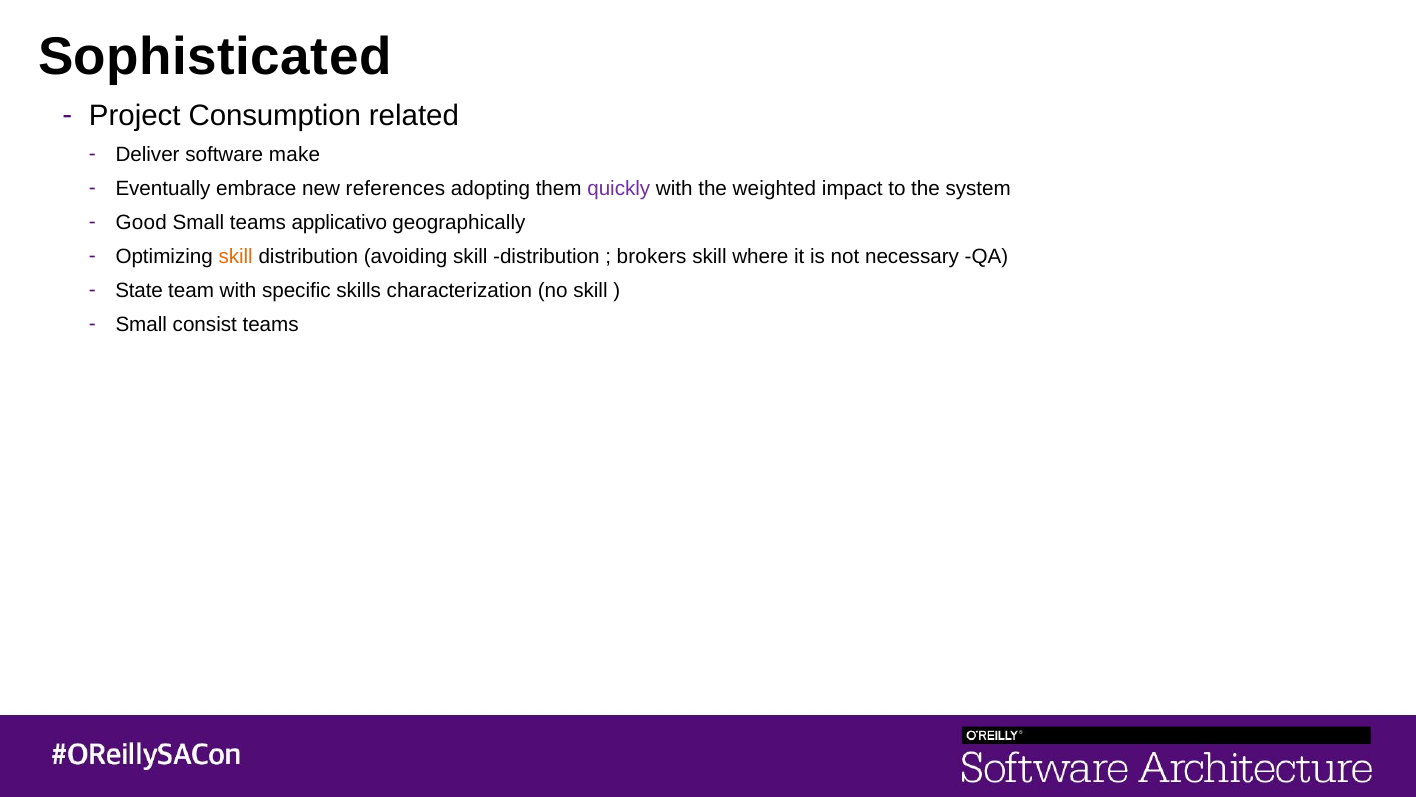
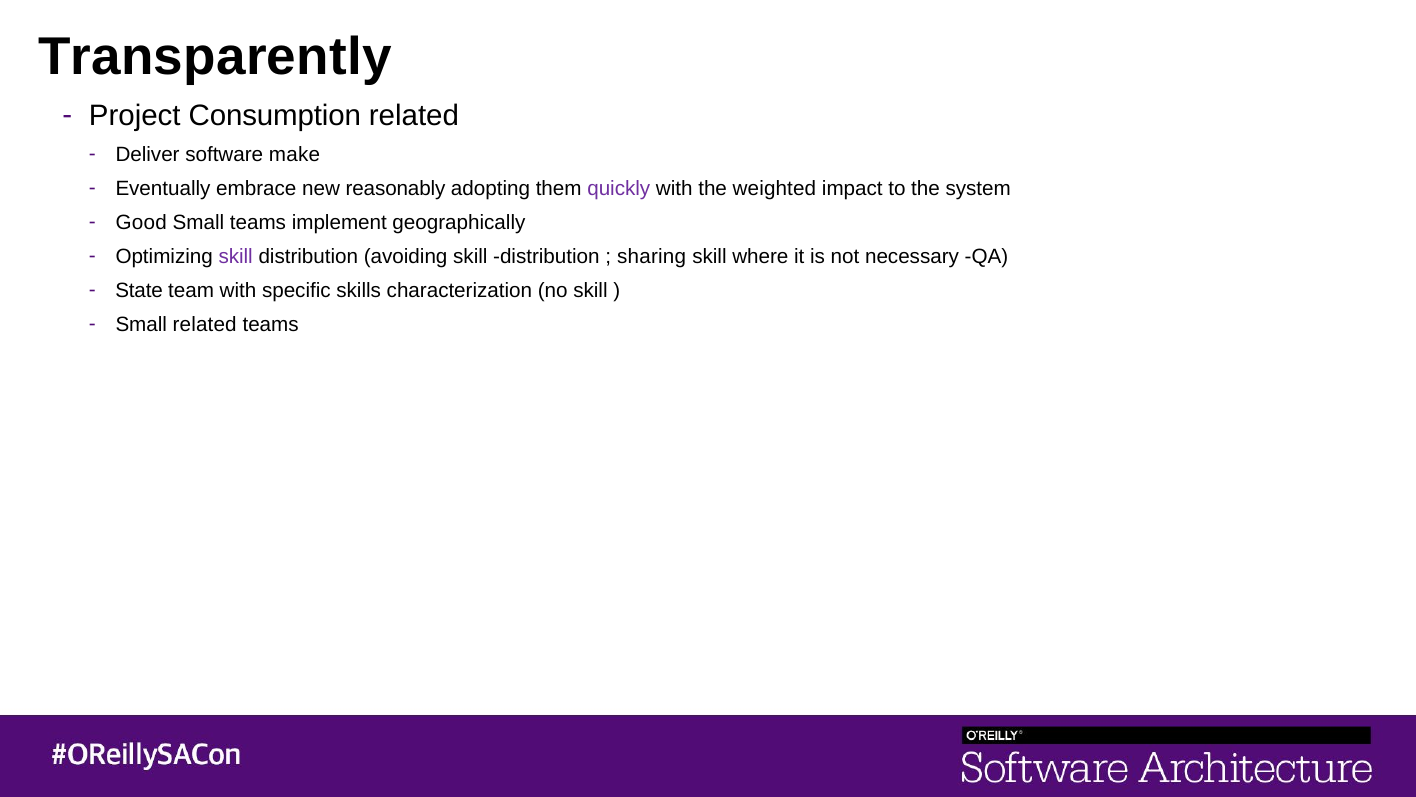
Sophisticated: Sophisticated -> Transparently
references: references -> reasonably
applicativo: applicativo -> implement
skill at (236, 257) colour: orange -> purple
brokers: brokers -> sharing
Small consist: consist -> related
